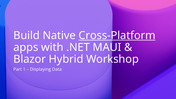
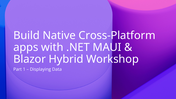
Cross-Platform underline: present -> none
